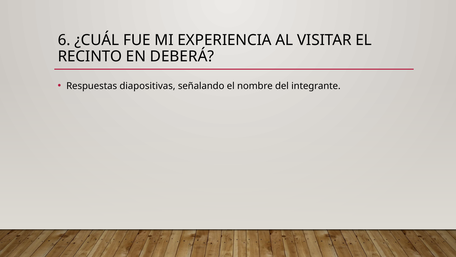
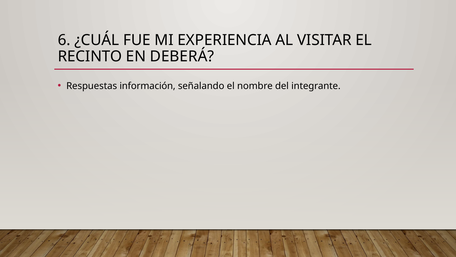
diapositivas: diapositivas -> información
